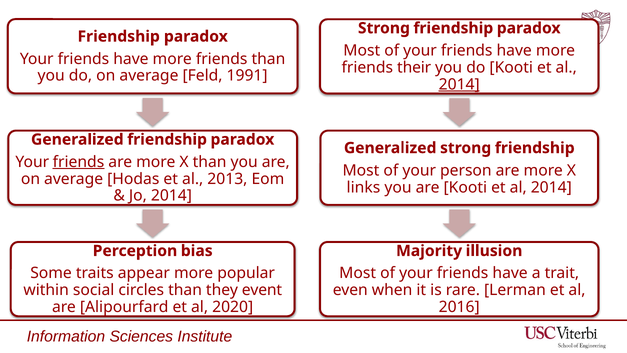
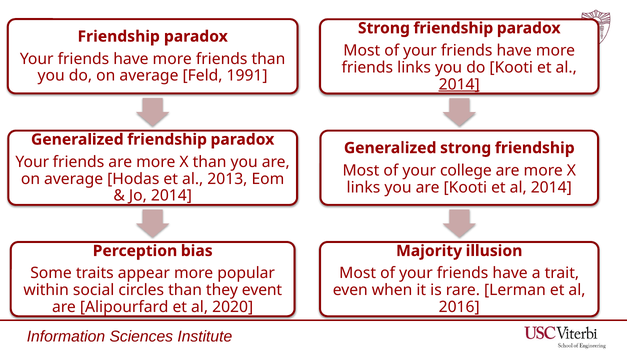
friends their: their -> links
friends at (78, 162) underline: present -> none
person: person -> college
